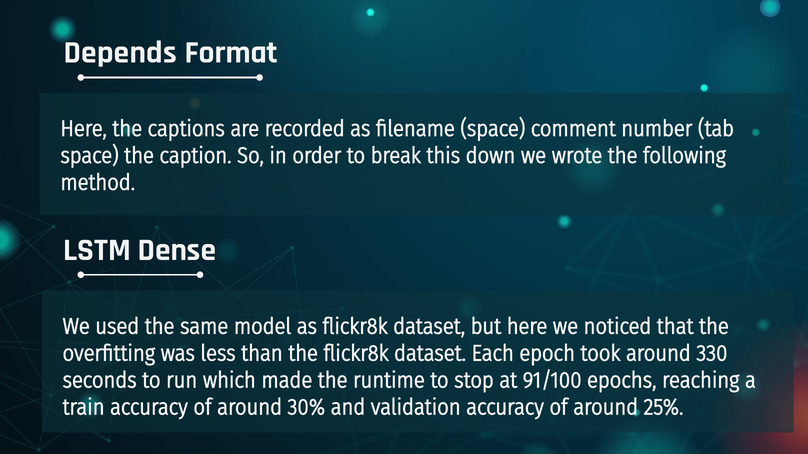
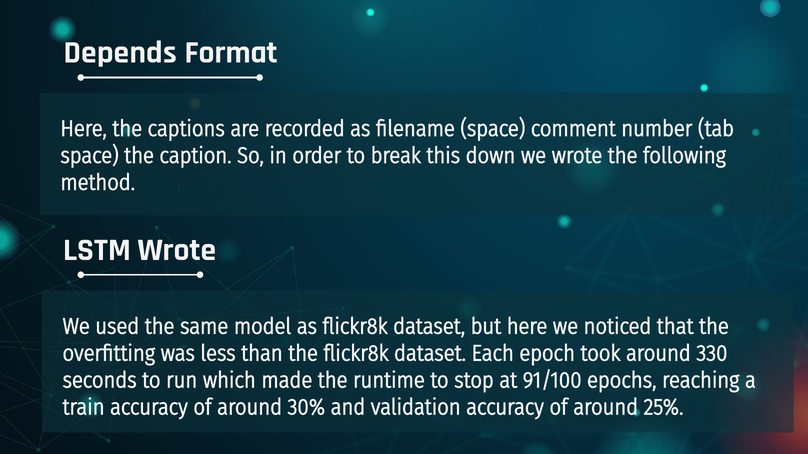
LSTM Dense: Dense -> Wrote
